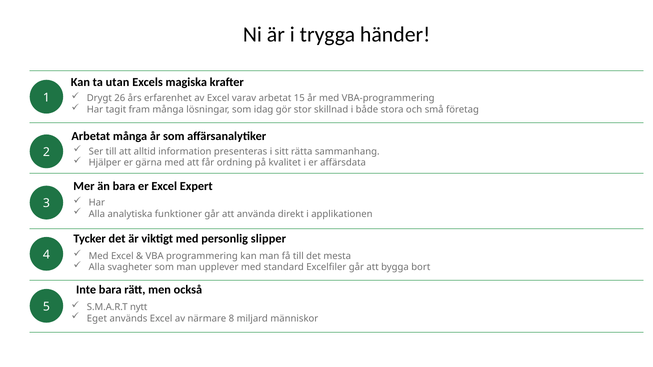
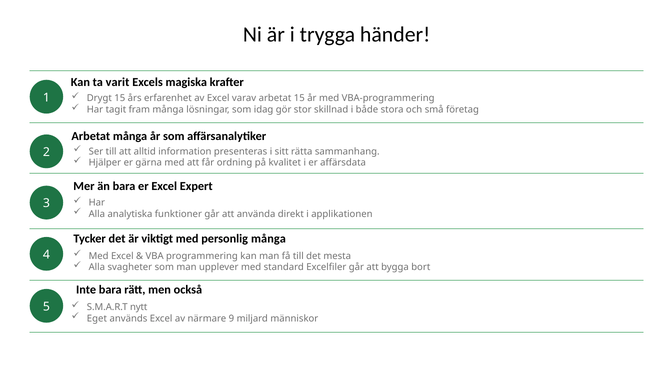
utan: utan -> varit
Drygt 26: 26 -> 15
personlig slipper: slipper -> många
8: 8 -> 9
